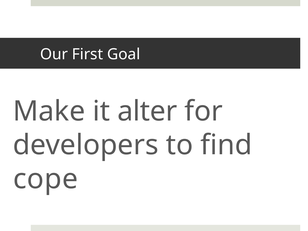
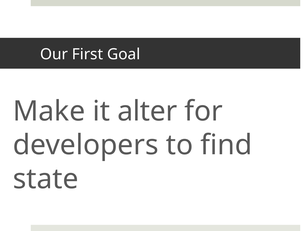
cope: cope -> state
